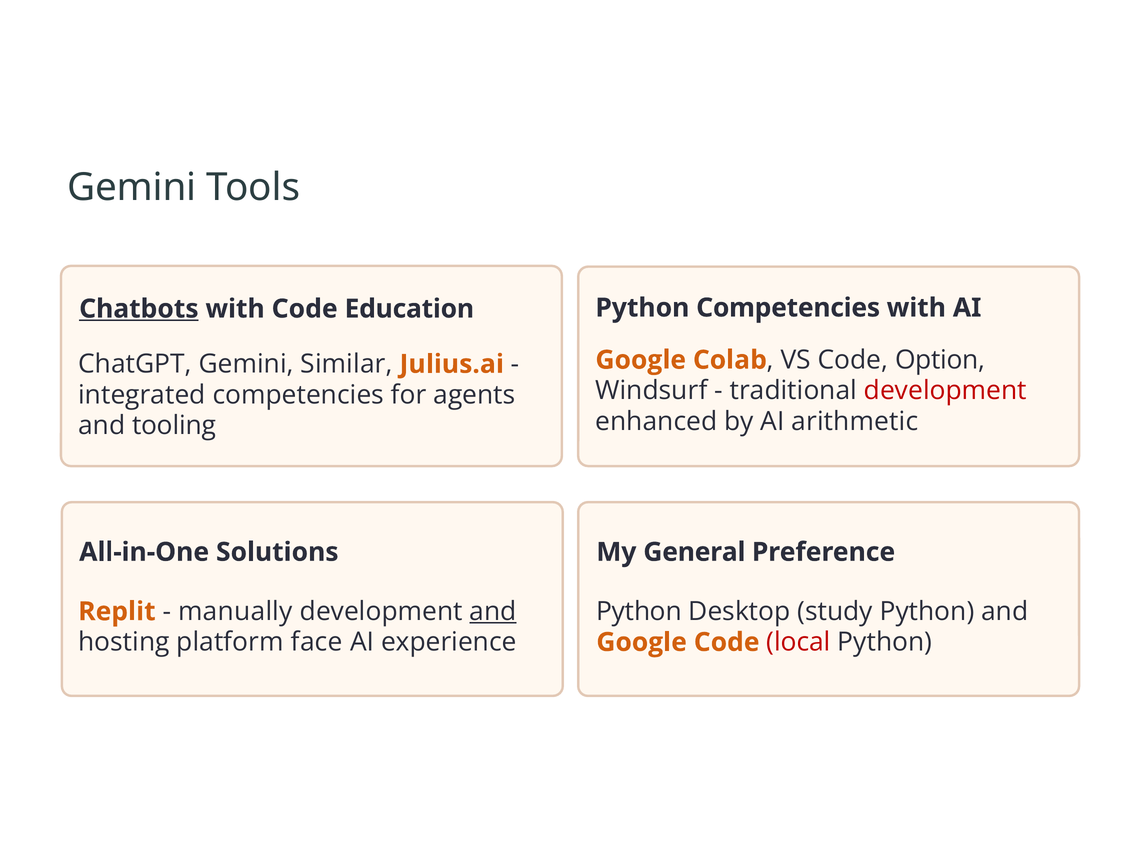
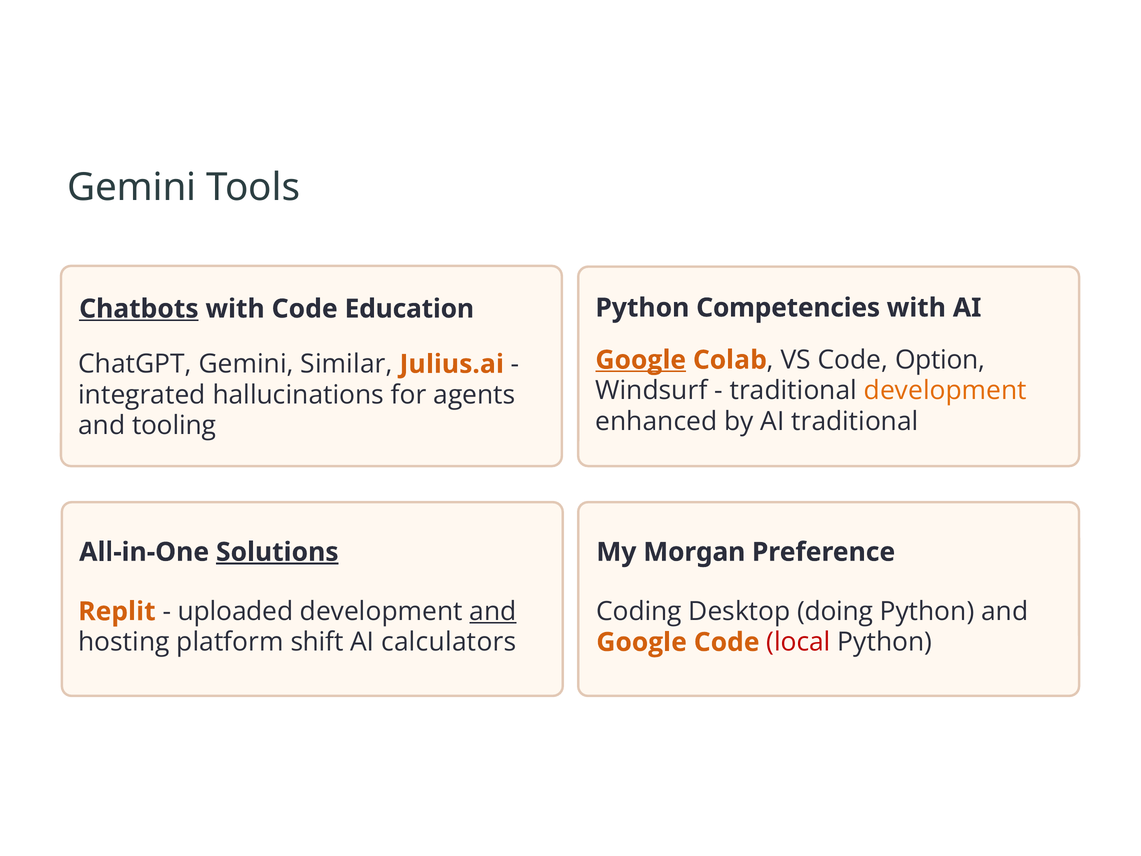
Google at (641, 360) underline: none -> present
development at (945, 391) colour: red -> orange
integrated competencies: competencies -> hallucinations
AI arithmetic: arithmetic -> traditional
Solutions underline: none -> present
General: General -> Morgan
manually: manually -> uploaded
Python at (639, 611): Python -> Coding
study: study -> doing
face: face -> shift
experience: experience -> calculators
